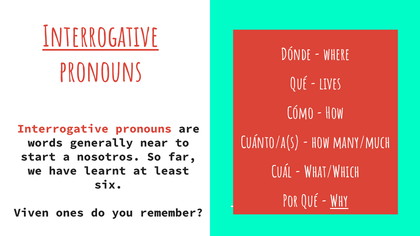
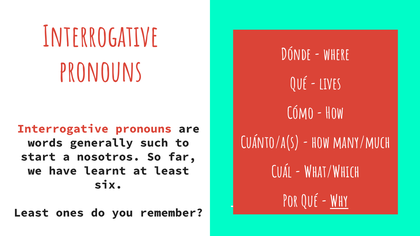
Interrogative at (101, 37) underline: present -> none
near: near -> such
Viven at (31, 213): Viven -> Least
